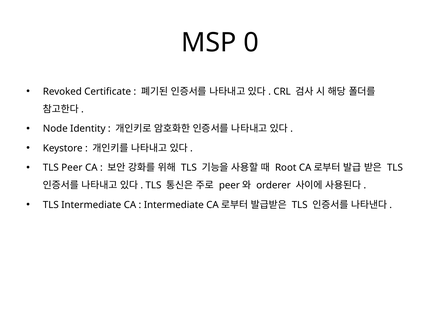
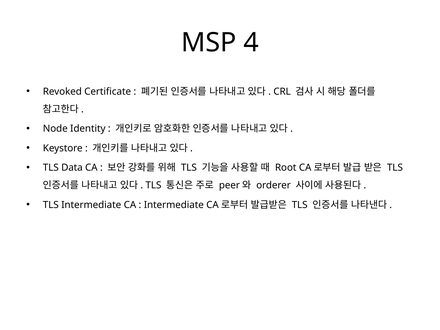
0: 0 -> 4
Peer: Peer -> Data
